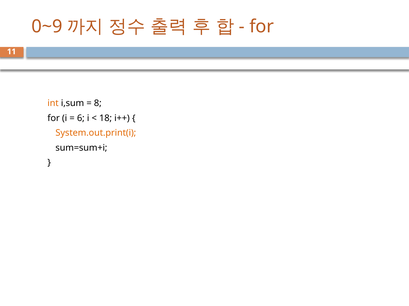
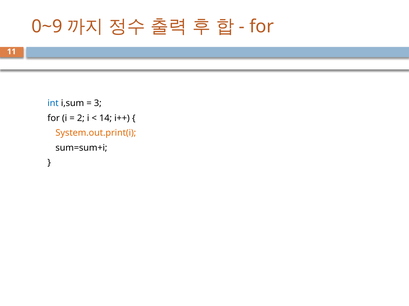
int colour: orange -> blue
8: 8 -> 3
6: 6 -> 2
18: 18 -> 14
